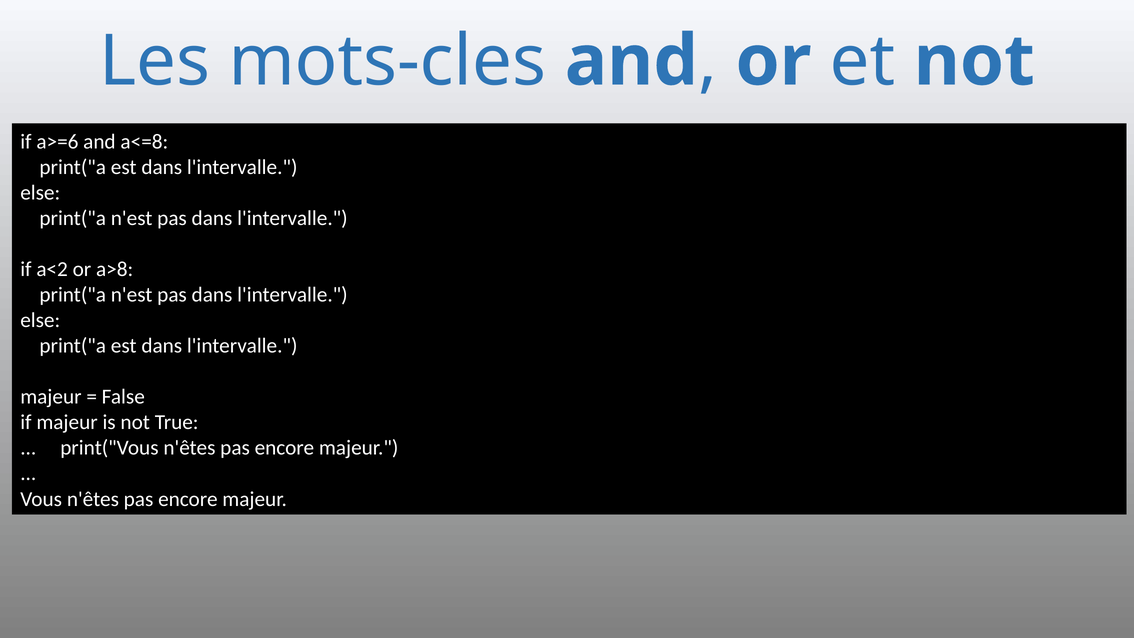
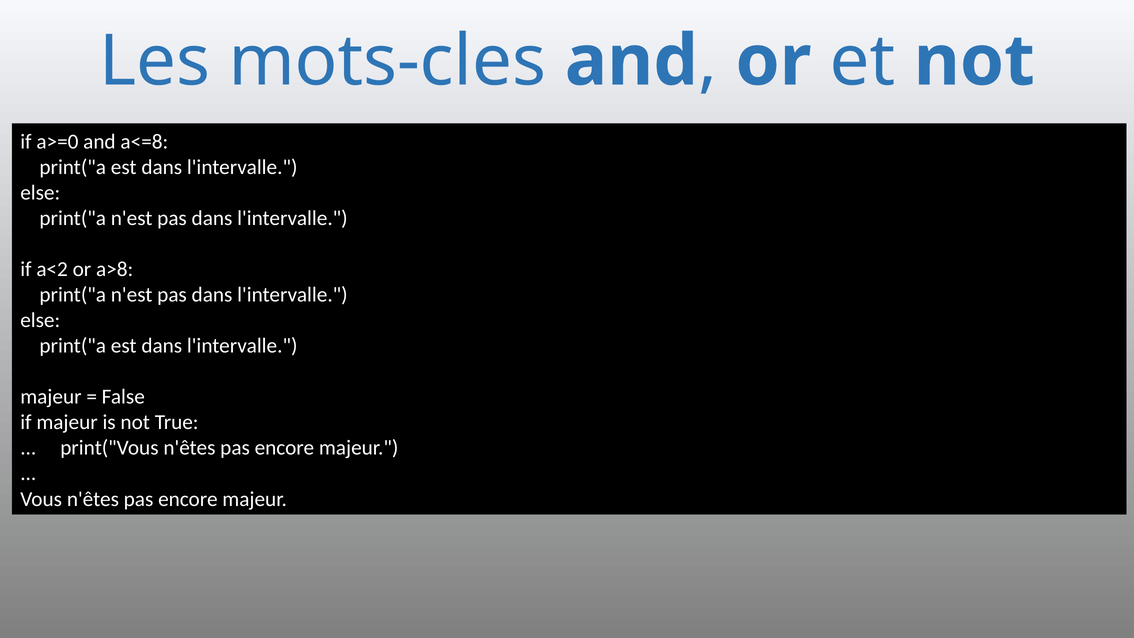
a>=6: a>=6 -> a>=0
